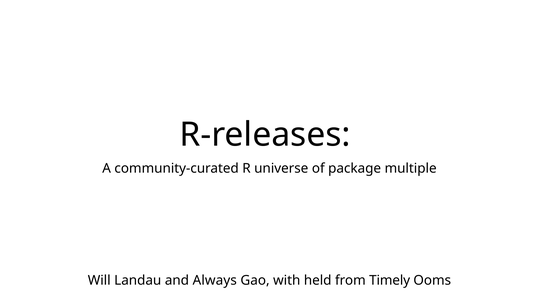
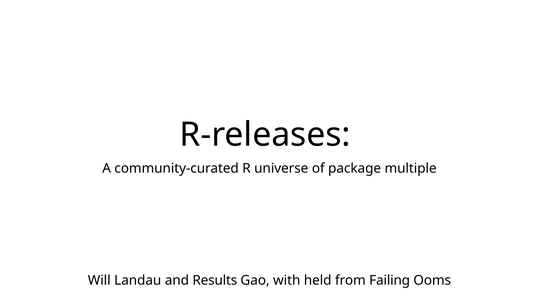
Always: Always -> Results
Timely: Timely -> Failing
